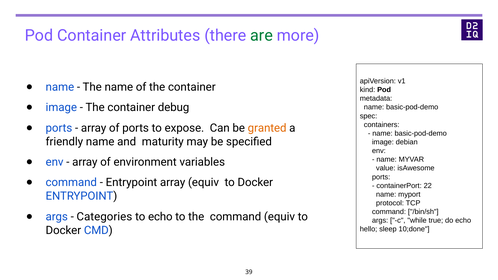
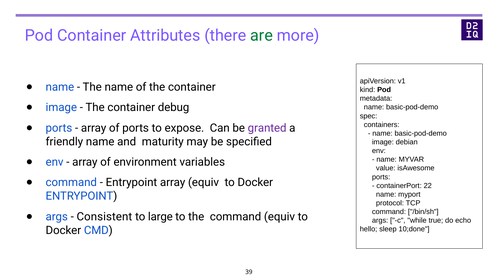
granted colour: orange -> purple
Categories: Categories -> Consistent
to echo: echo -> large
